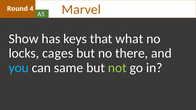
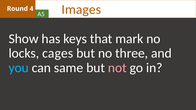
Marvel: Marvel -> Images
what: what -> mark
there: there -> three
not colour: light green -> pink
